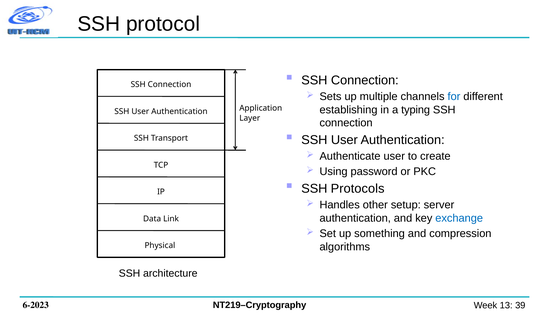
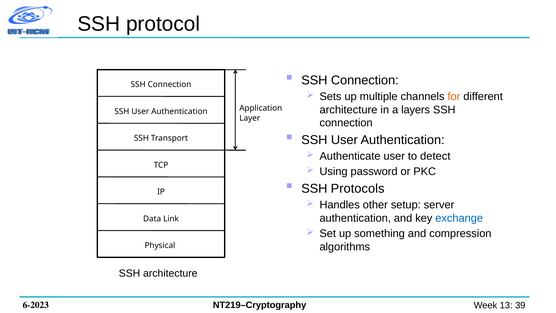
for colour: blue -> orange
establishing at (348, 110): establishing -> architecture
typing: typing -> layers
create: create -> detect
